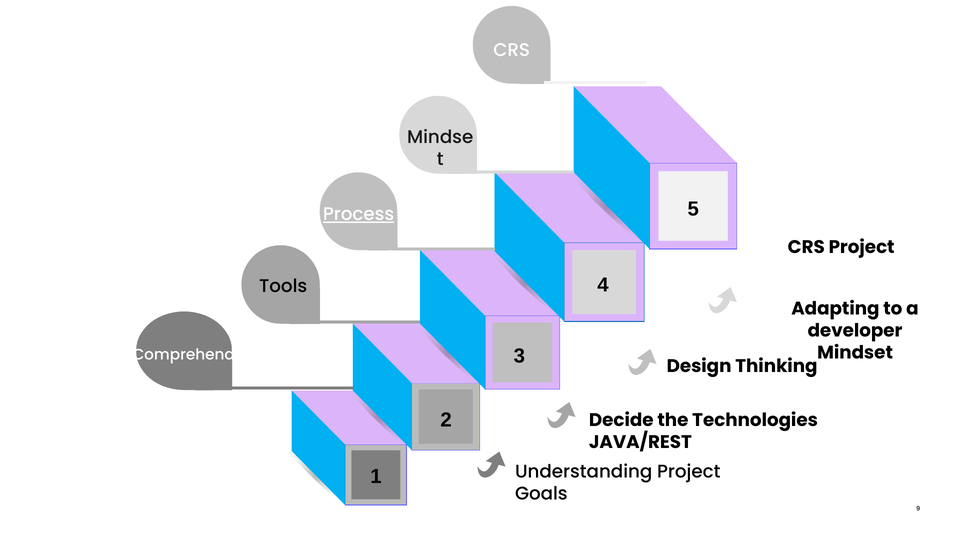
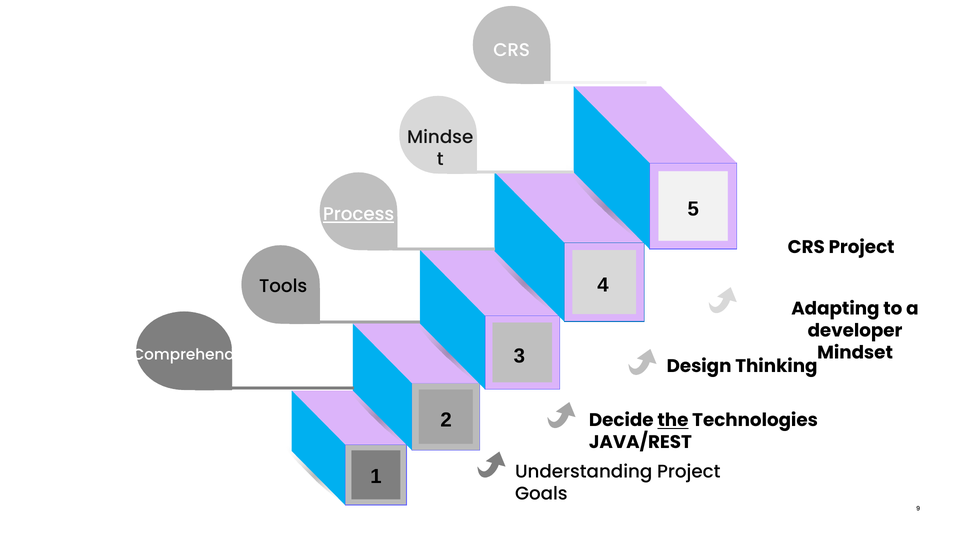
the underline: none -> present
